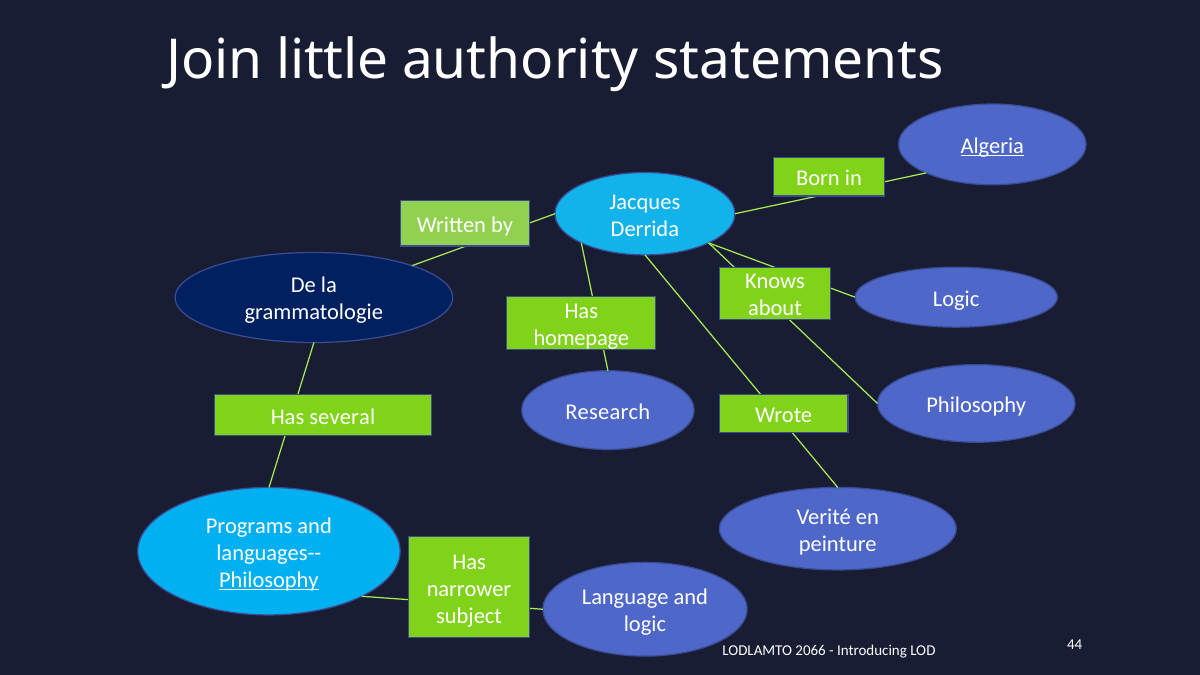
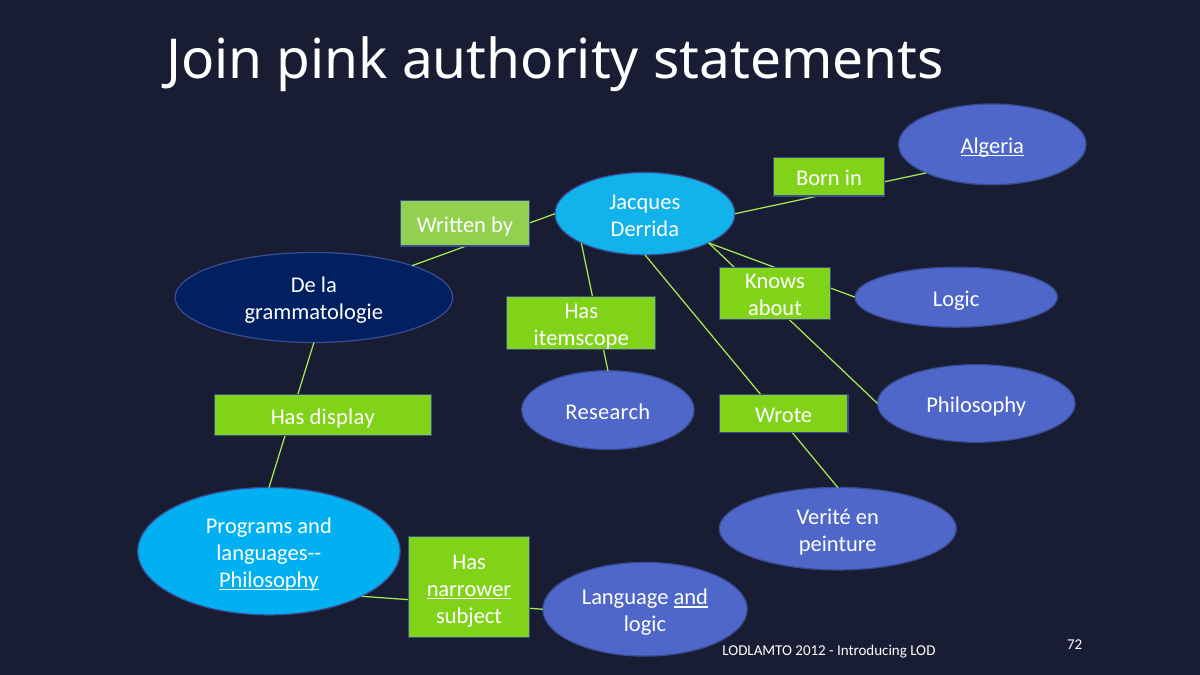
little: little -> pink
homepage: homepage -> itemscope
several: several -> display
narrower underline: none -> present
and at (691, 597) underline: none -> present
2066: 2066 -> 2012
44: 44 -> 72
